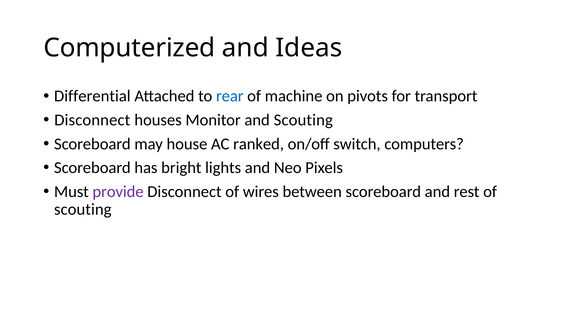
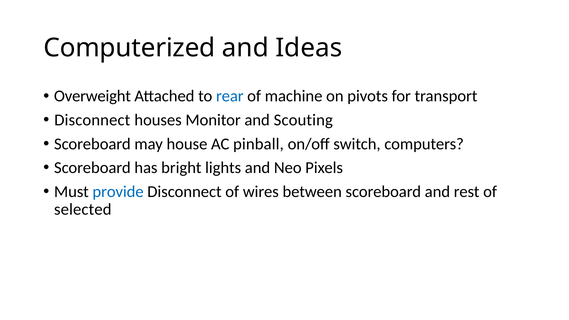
Differential: Differential -> Overweight
ranked: ranked -> pinball
provide colour: purple -> blue
scouting at (83, 210): scouting -> selected
